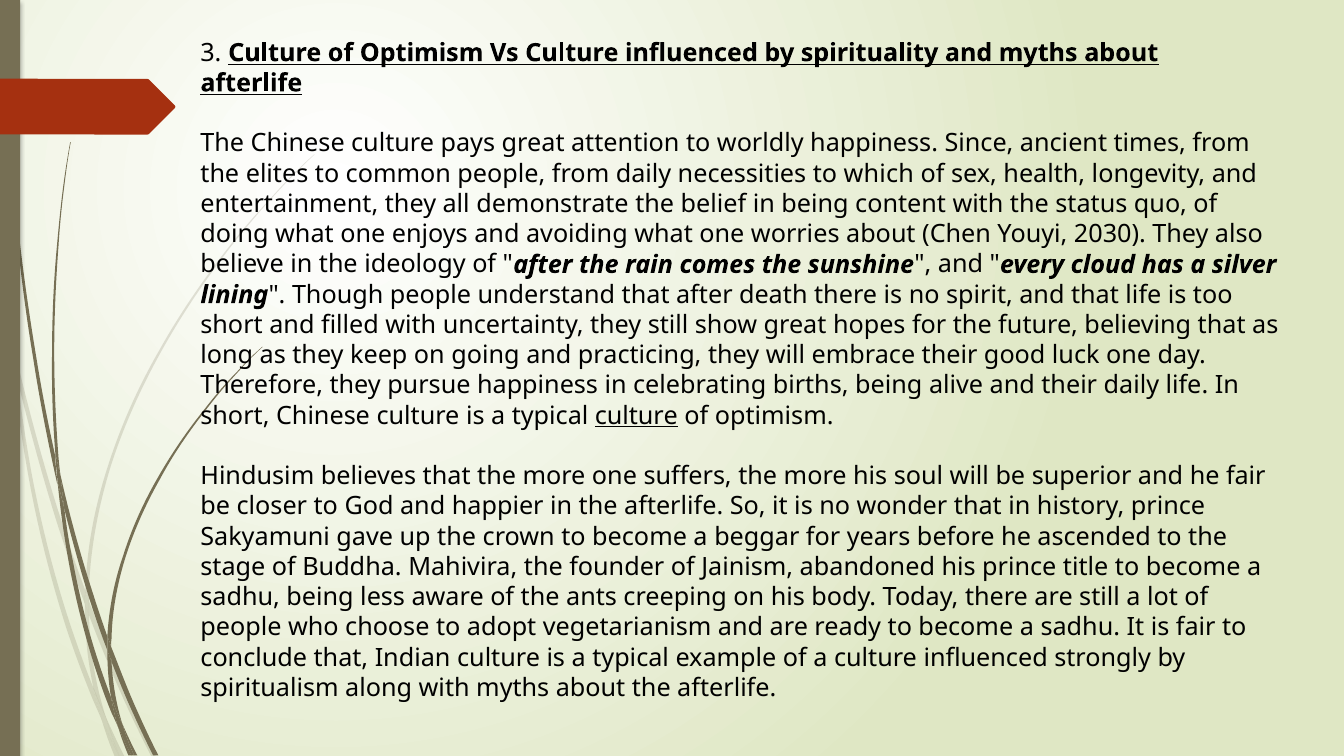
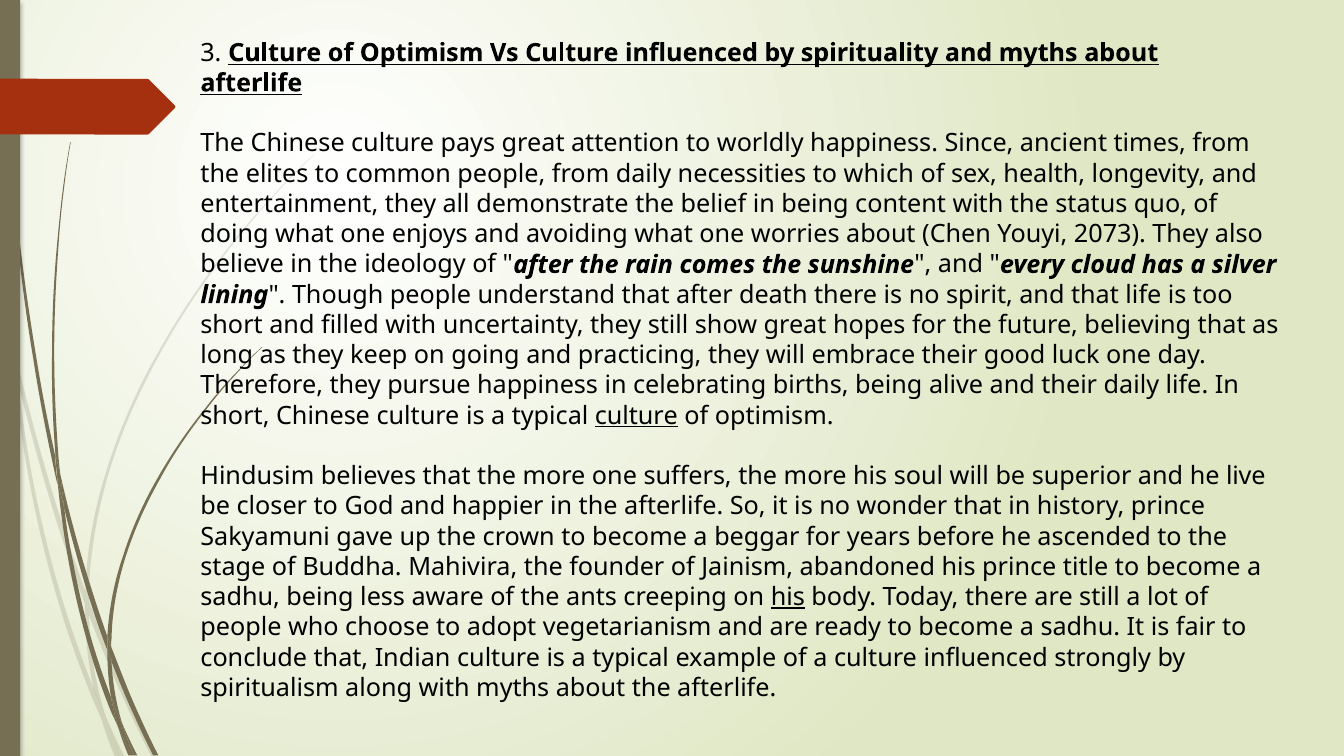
2030: 2030 -> 2073
he fair: fair -> live
his at (788, 597) underline: none -> present
